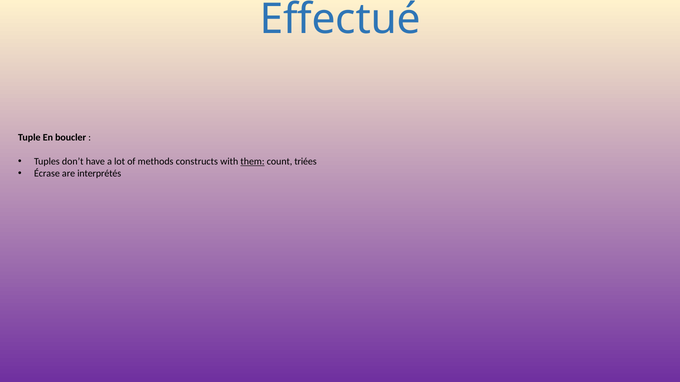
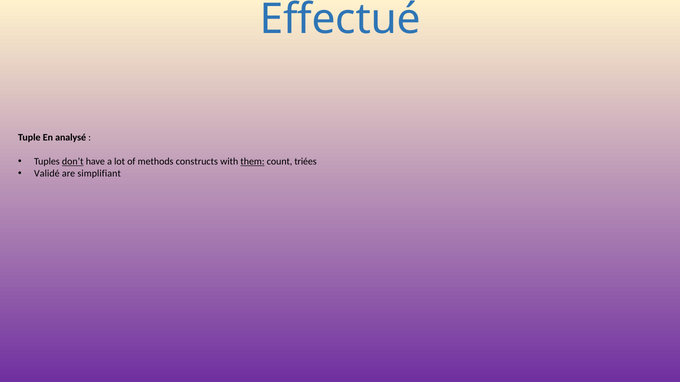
boucler: boucler -> analysé
don’t underline: none -> present
Écrase: Écrase -> Validé
interprétés: interprétés -> simplifiant
